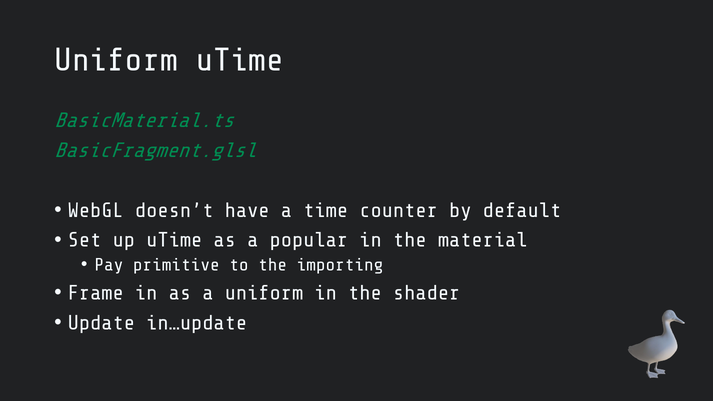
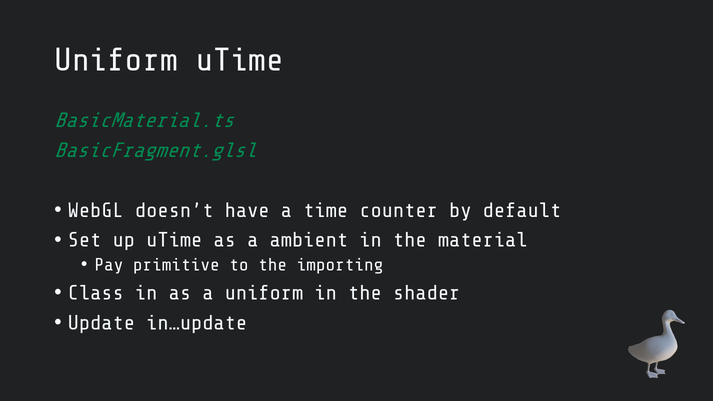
popular: popular -> ambient
Frame: Frame -> Class
